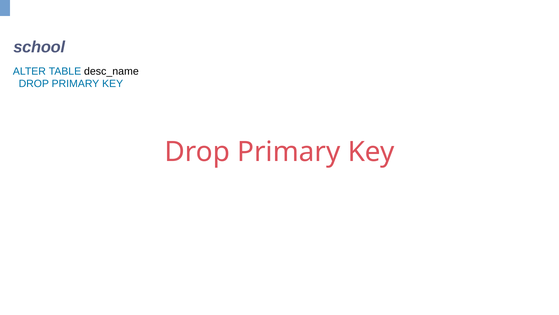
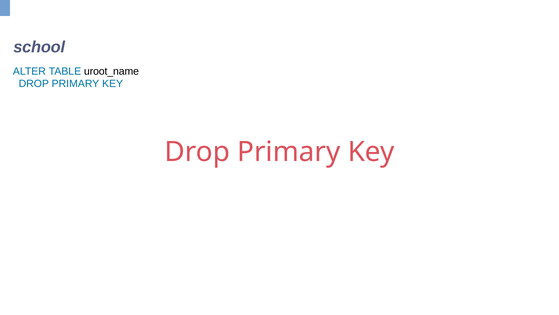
desc_name: desc_name -> uroot_name
